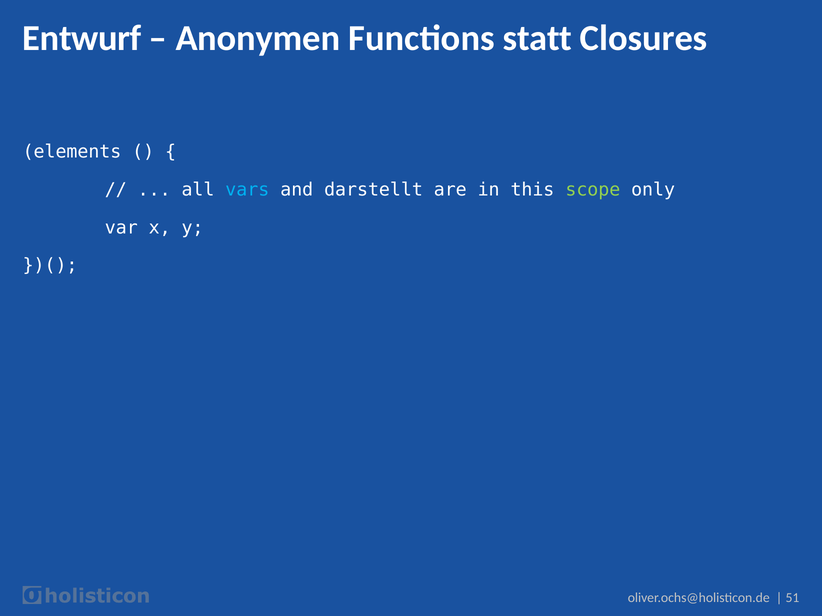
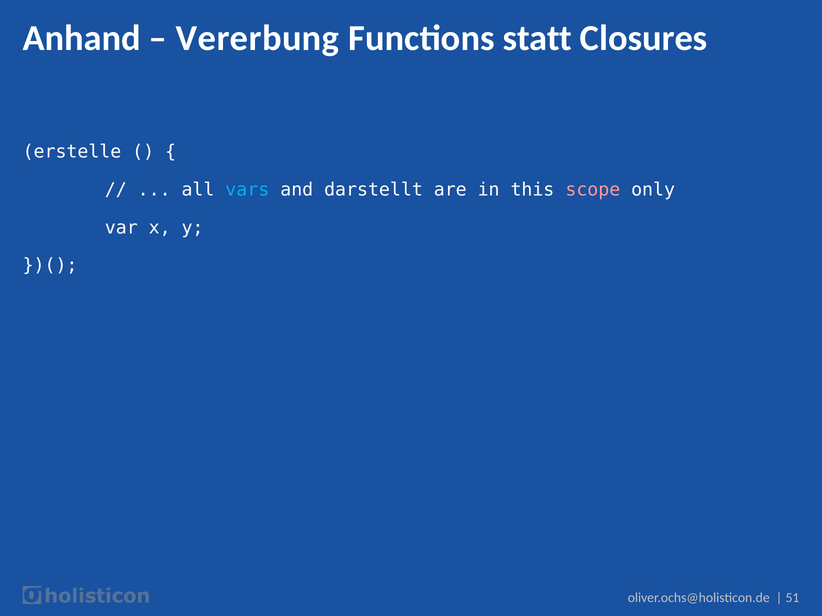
Entwurf: Entwurf -> Anhand
Anonymen: Anonymen -> Vererbung
elements: elements -> erstelle
scope colour: light green -> pink
